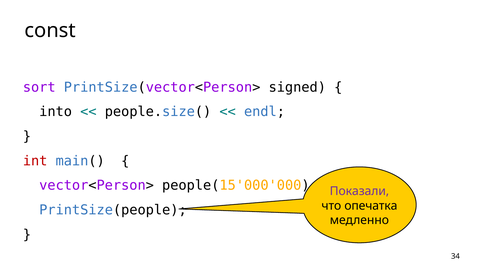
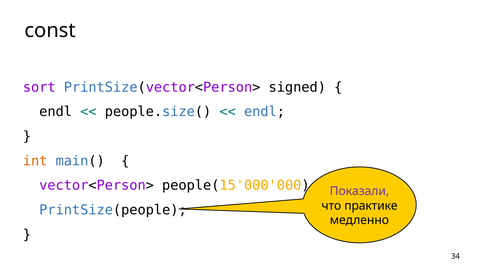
into at (56, 111): into -> endl
int colour: red -> orange
опечатка: опечатка -> практике
